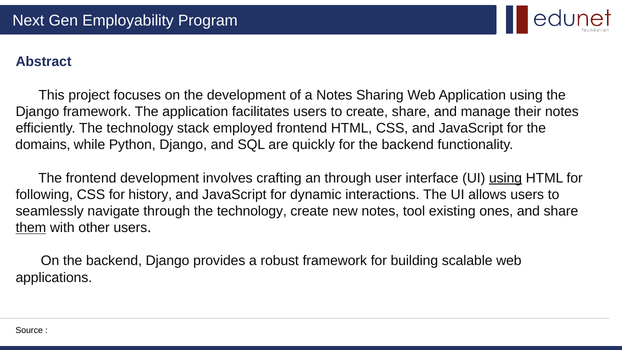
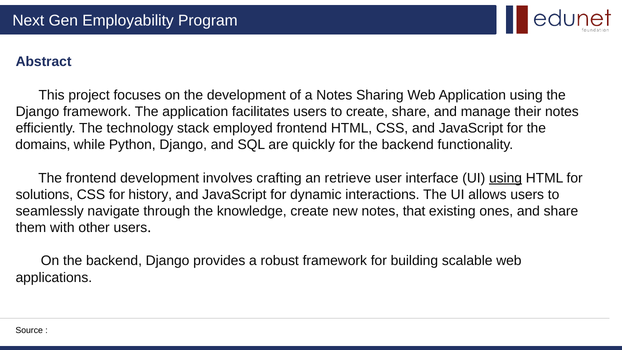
an through: through -> retrieve
following: following -> solutions
through the technology: technology -> knowledge
tool: tool -> that
them underline: present -> none
